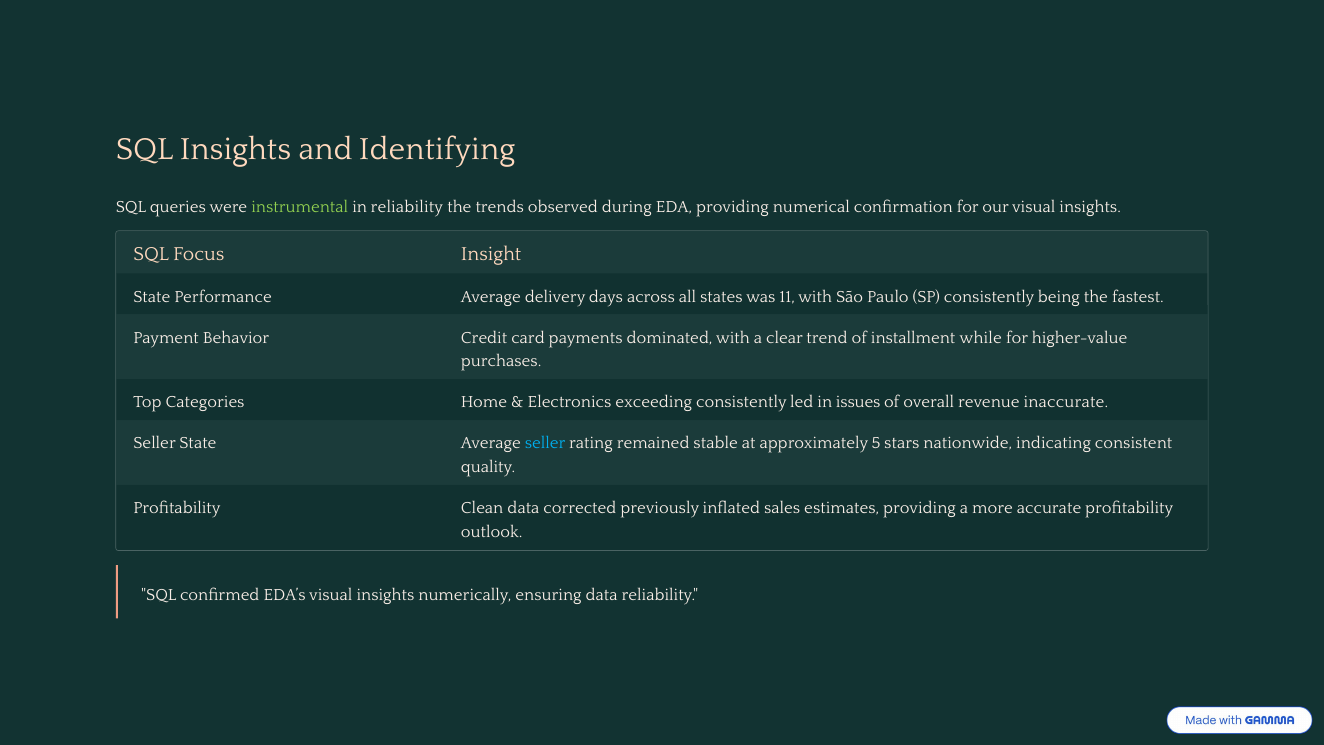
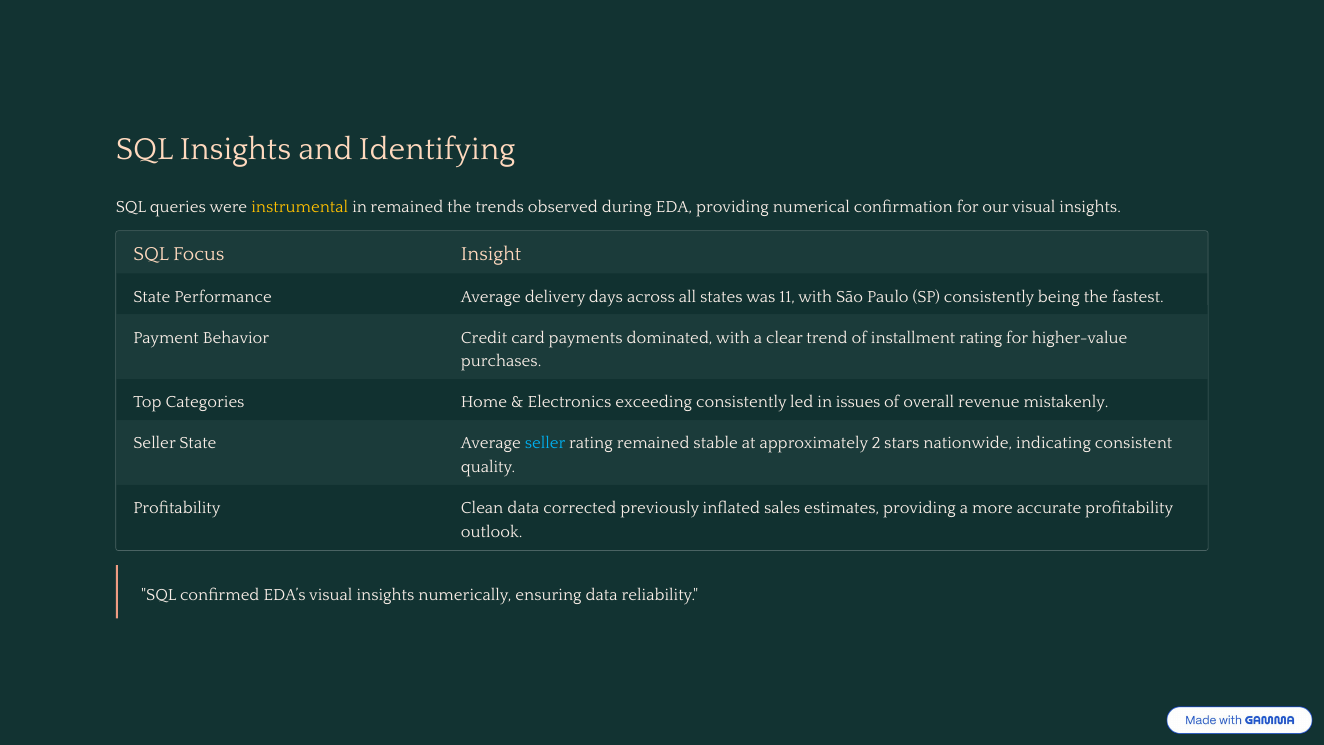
instrumental colour: light green -> yellow
in reliability: reliability -> remained
installment while: while -> rating
inaccurate: inaccurate -> mistakenly
5: 5 -> 2
